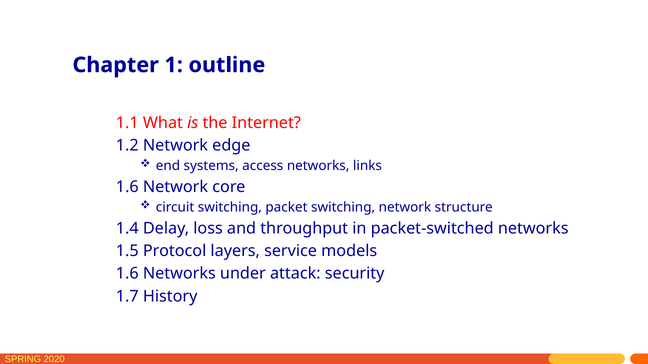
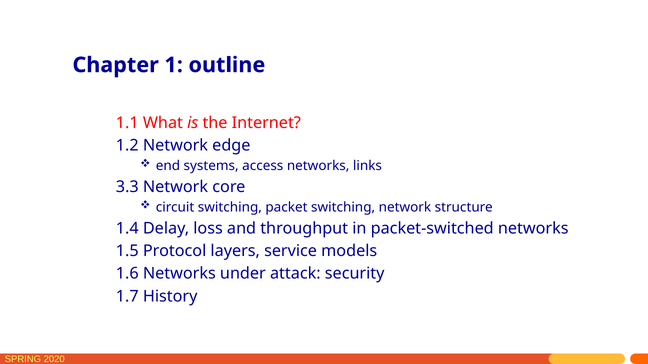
1.6 at (127, 187): 1.6 -> 3.3
